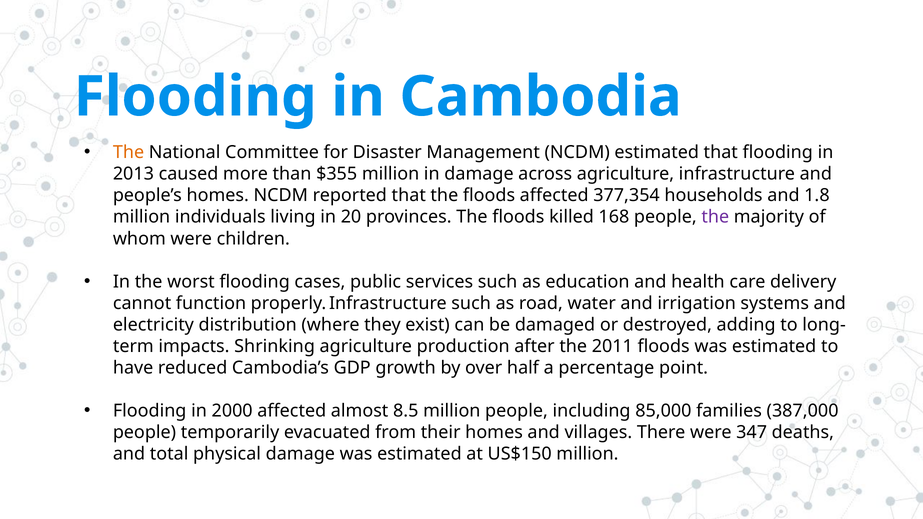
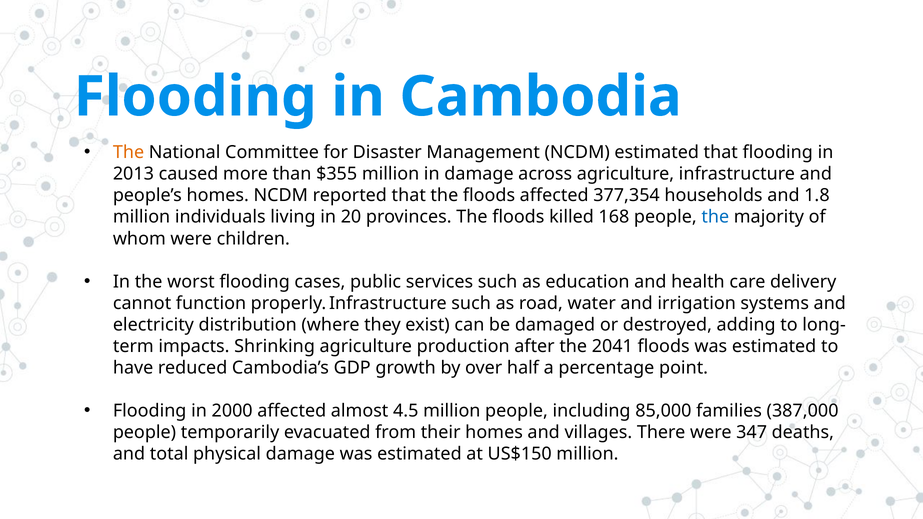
the at (715, 217) colour: purple -> blue
2011: 2011 -> 2041
8.5: 8.5 -> 4.5
